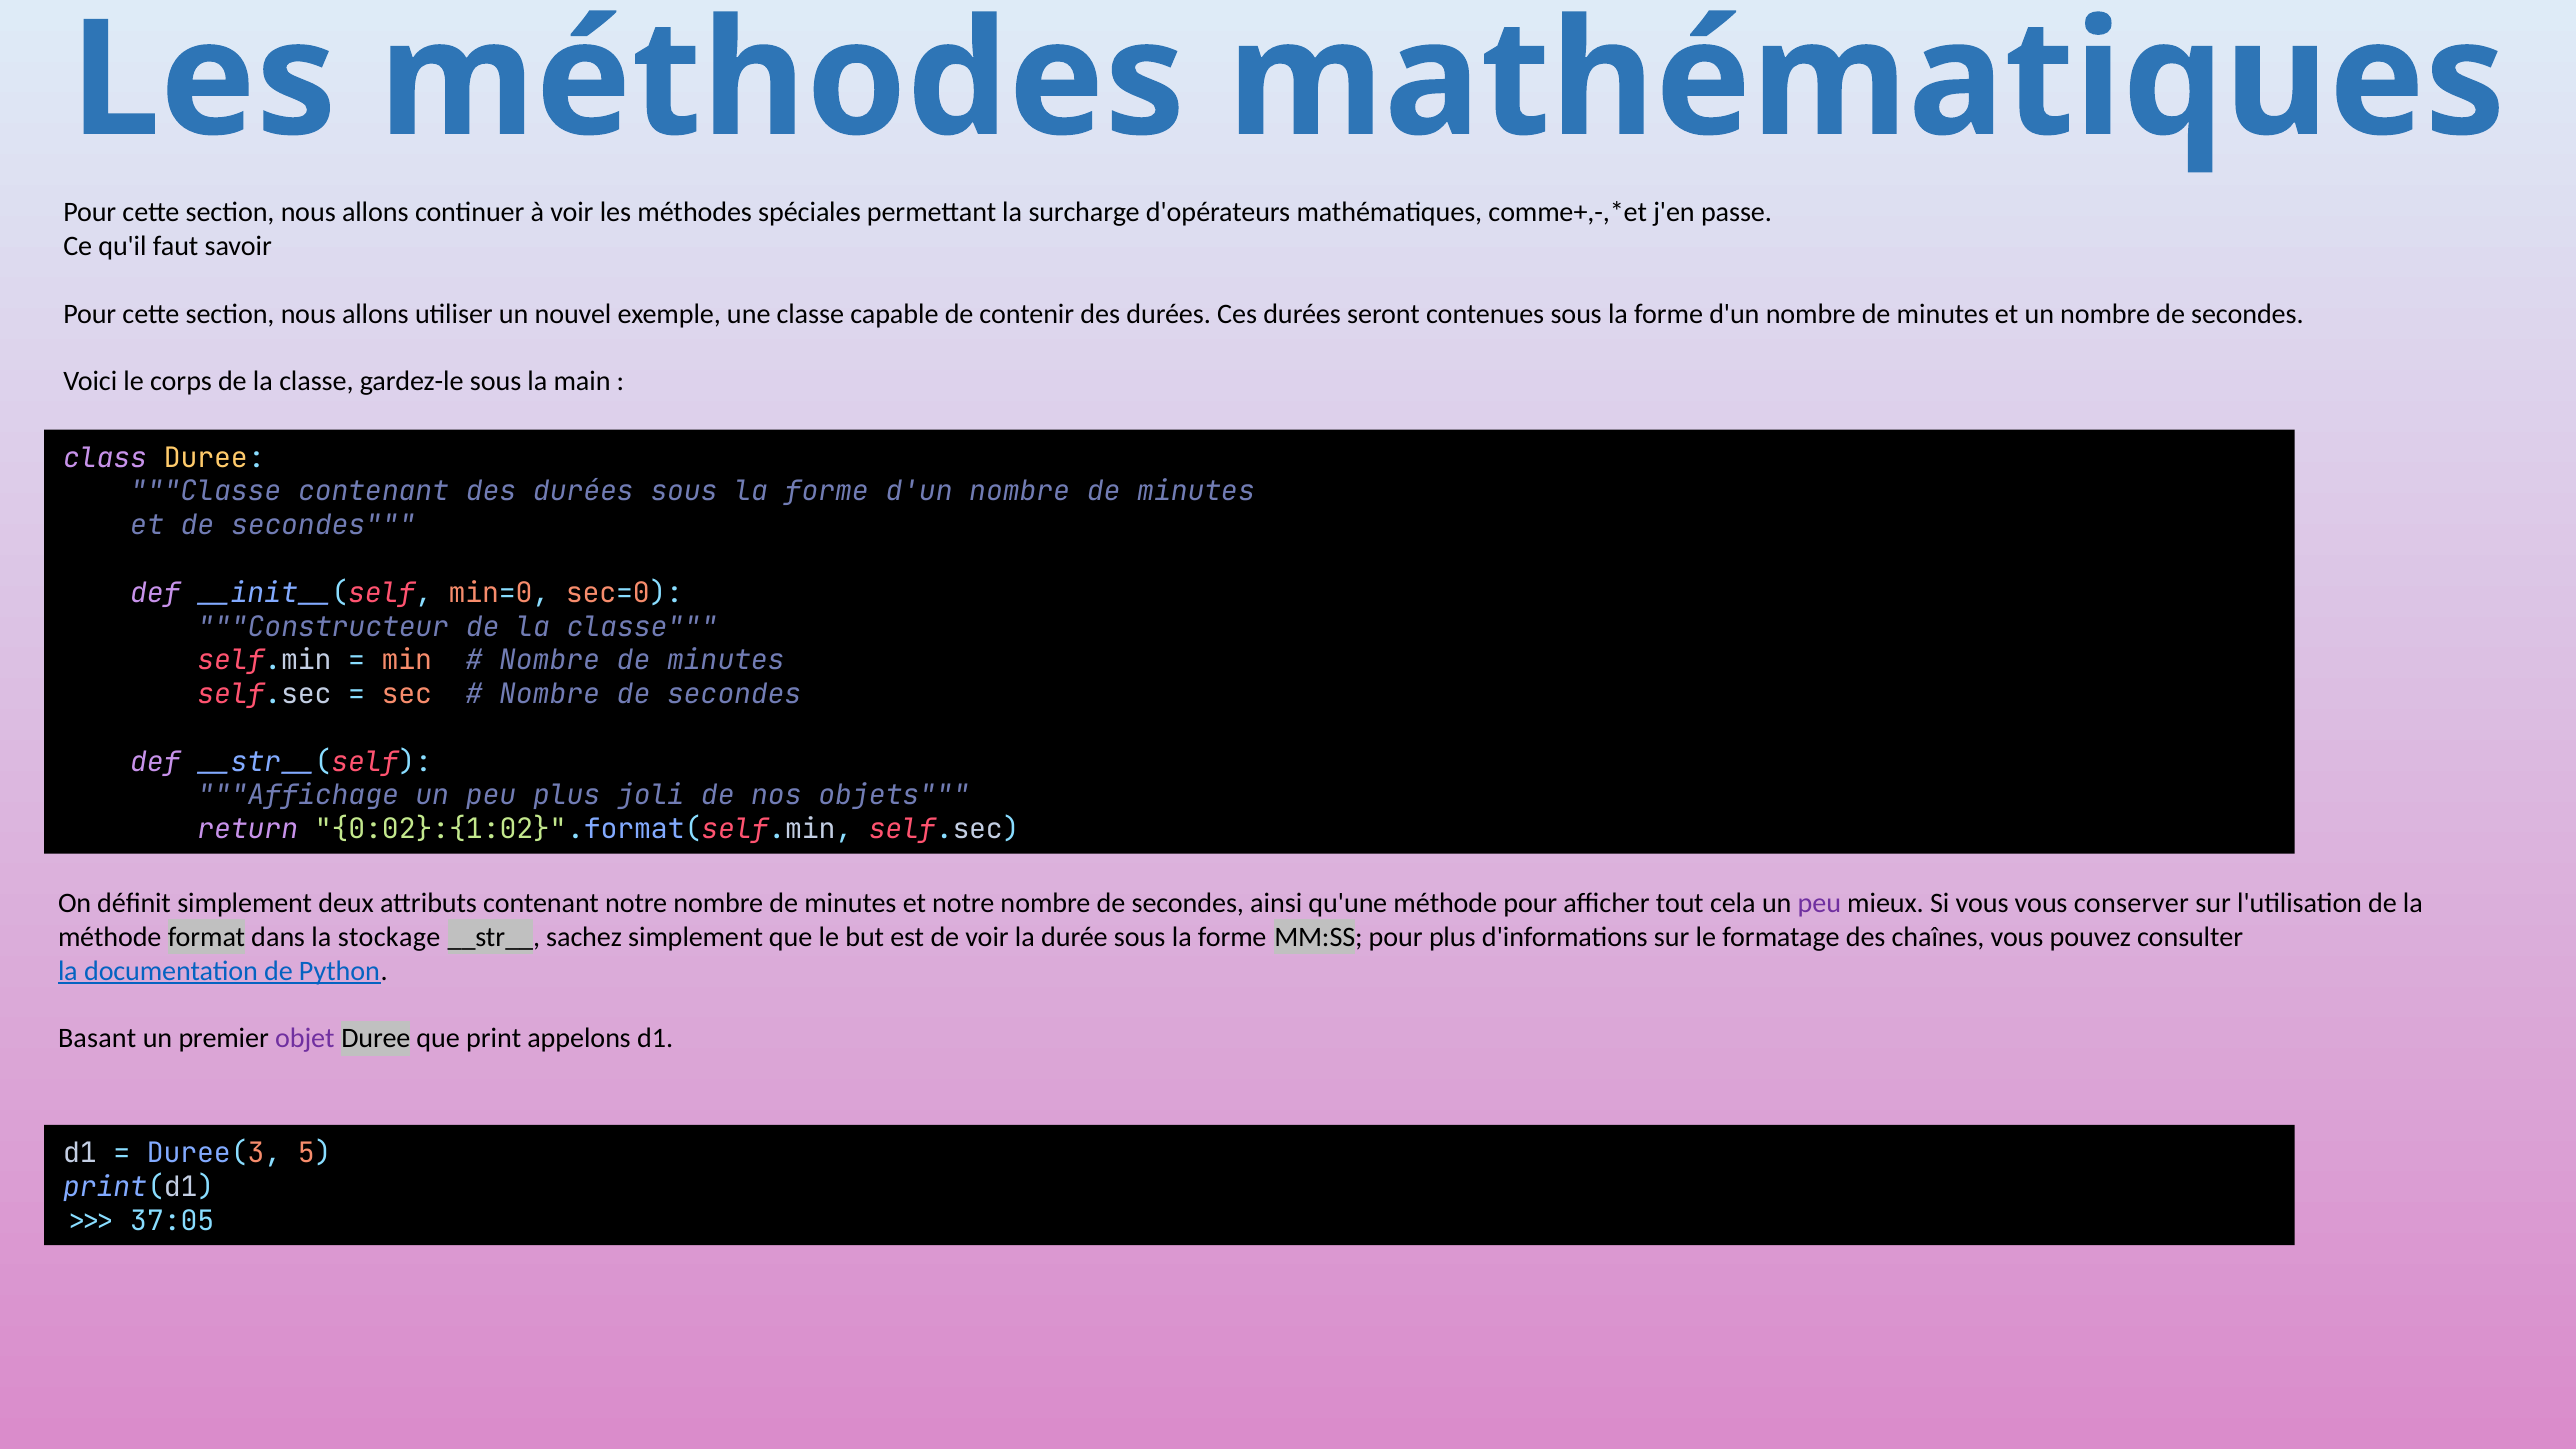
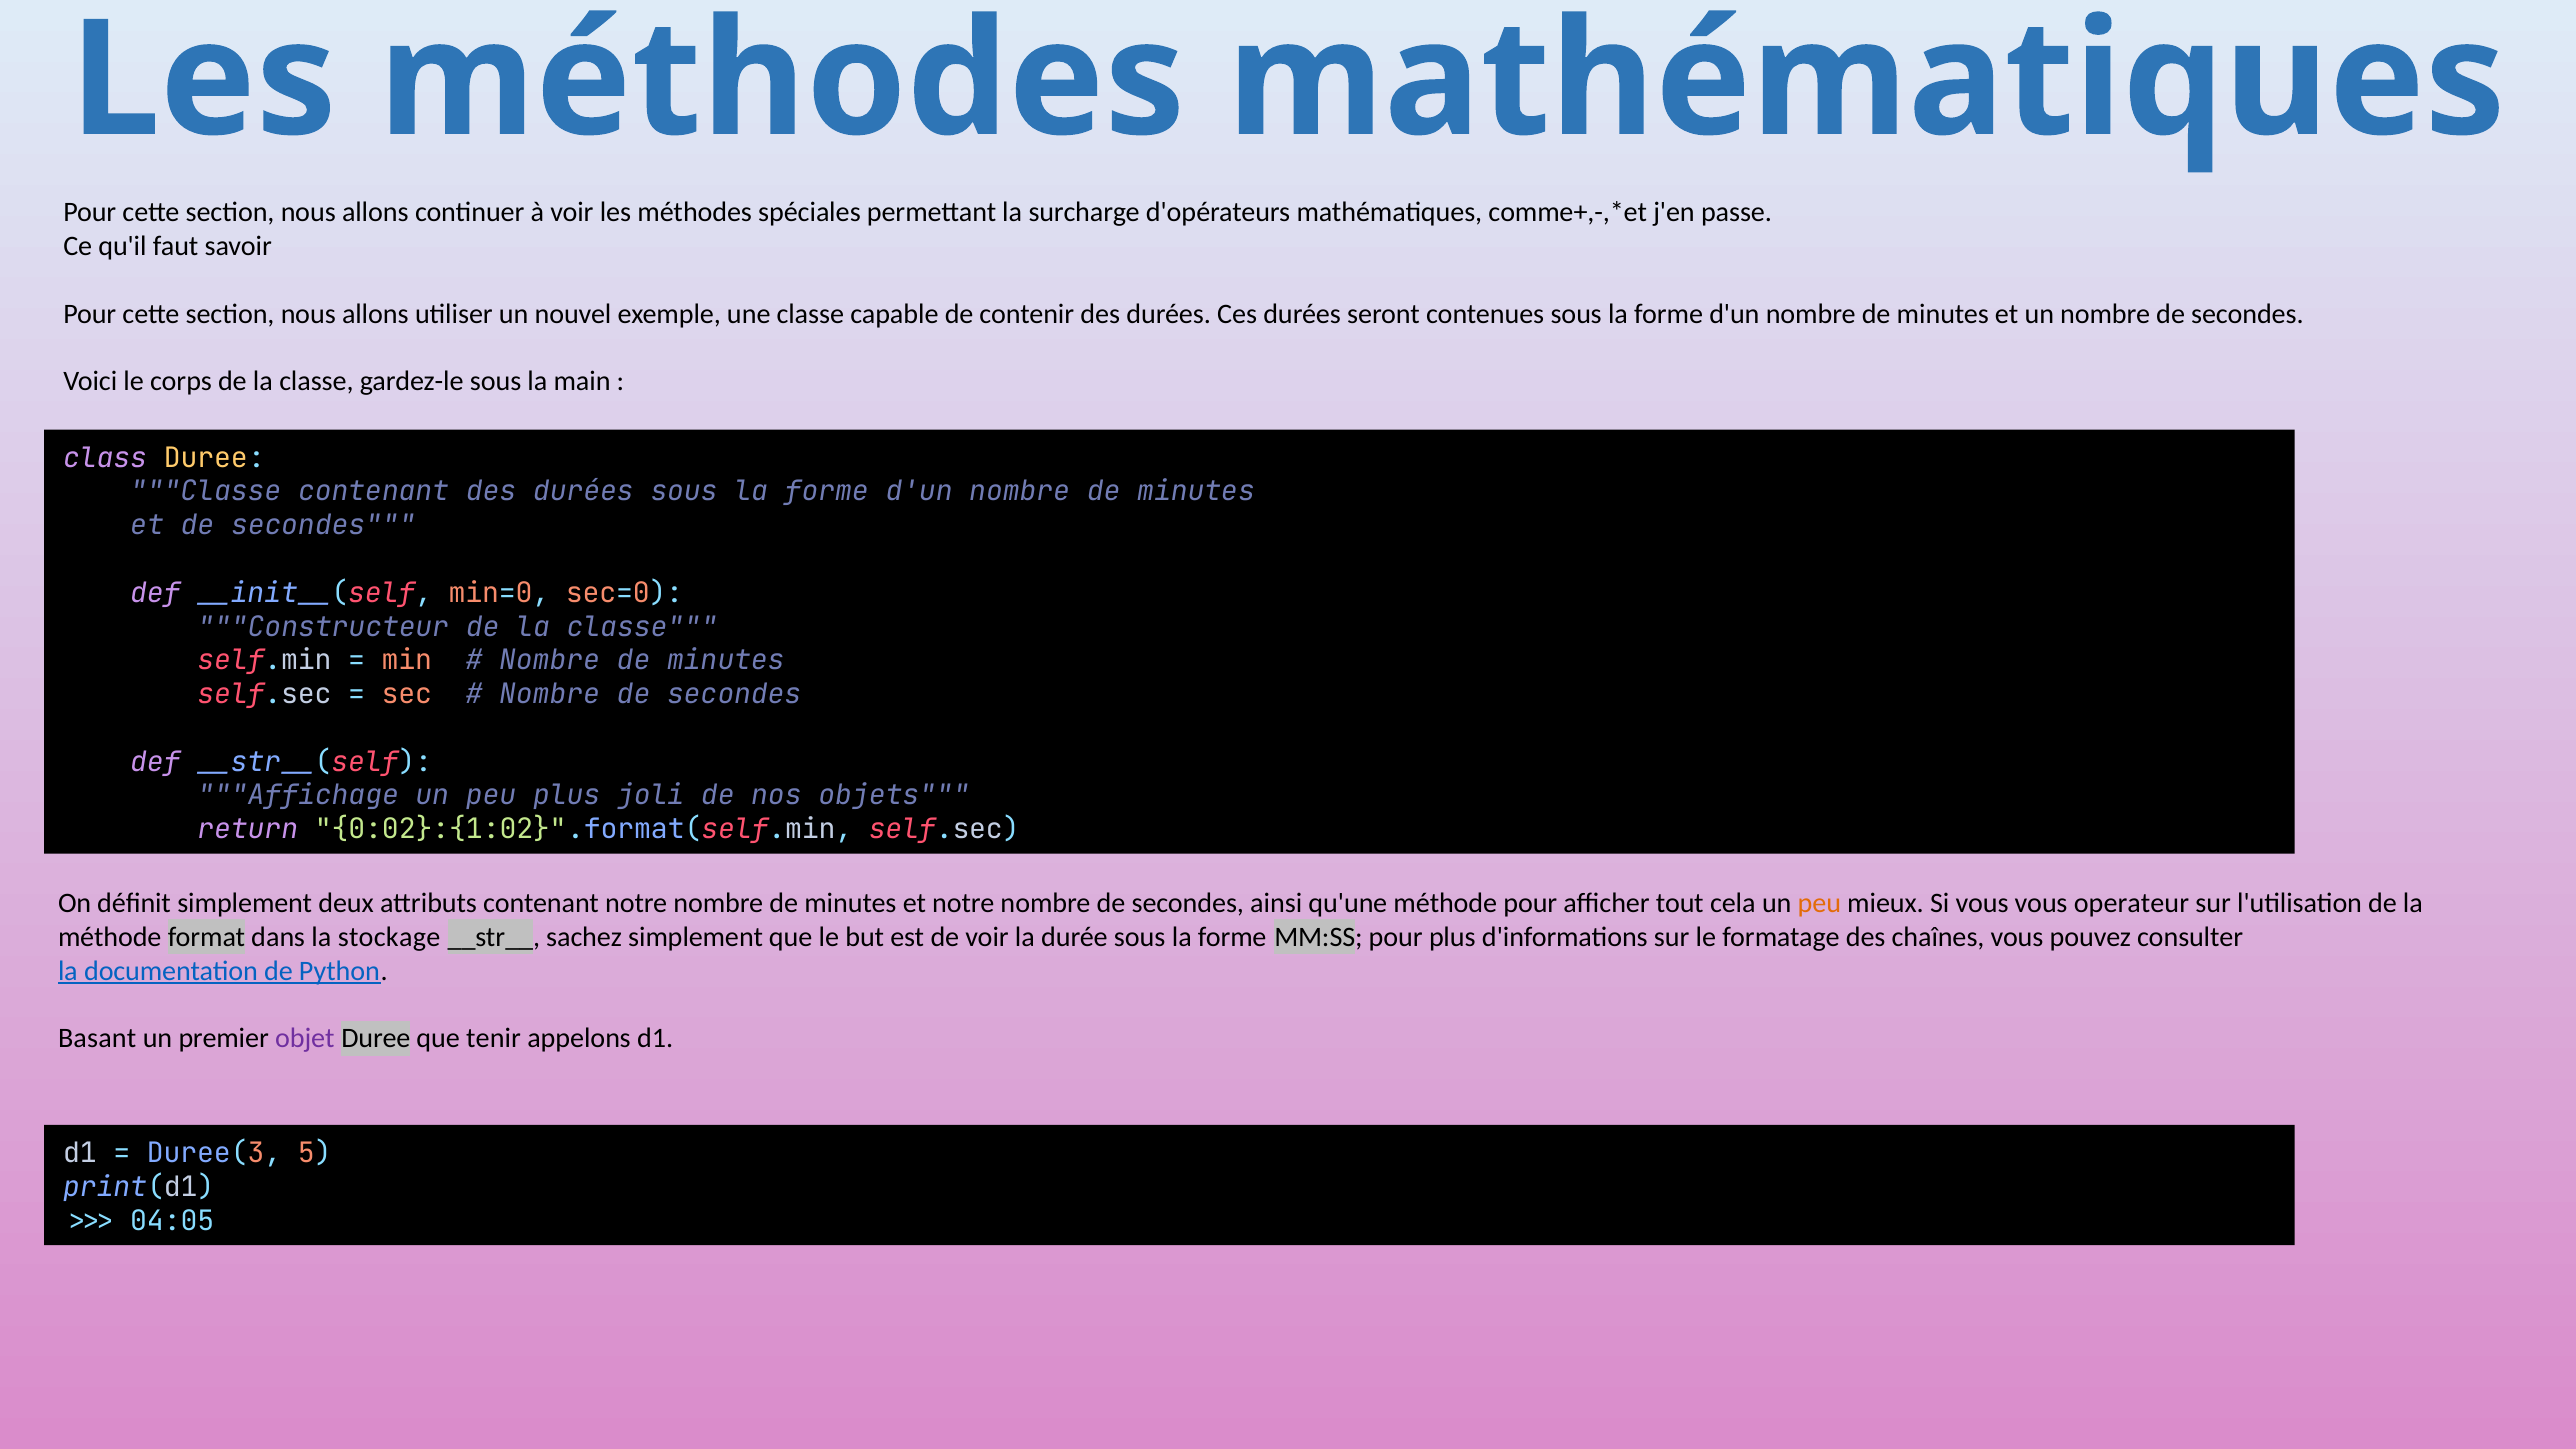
peu at (1819, 903) colour: purple -> orange
conserver: conserver -> operateur
print: print -> tenir
37:05: 37:05 -> 04:05
